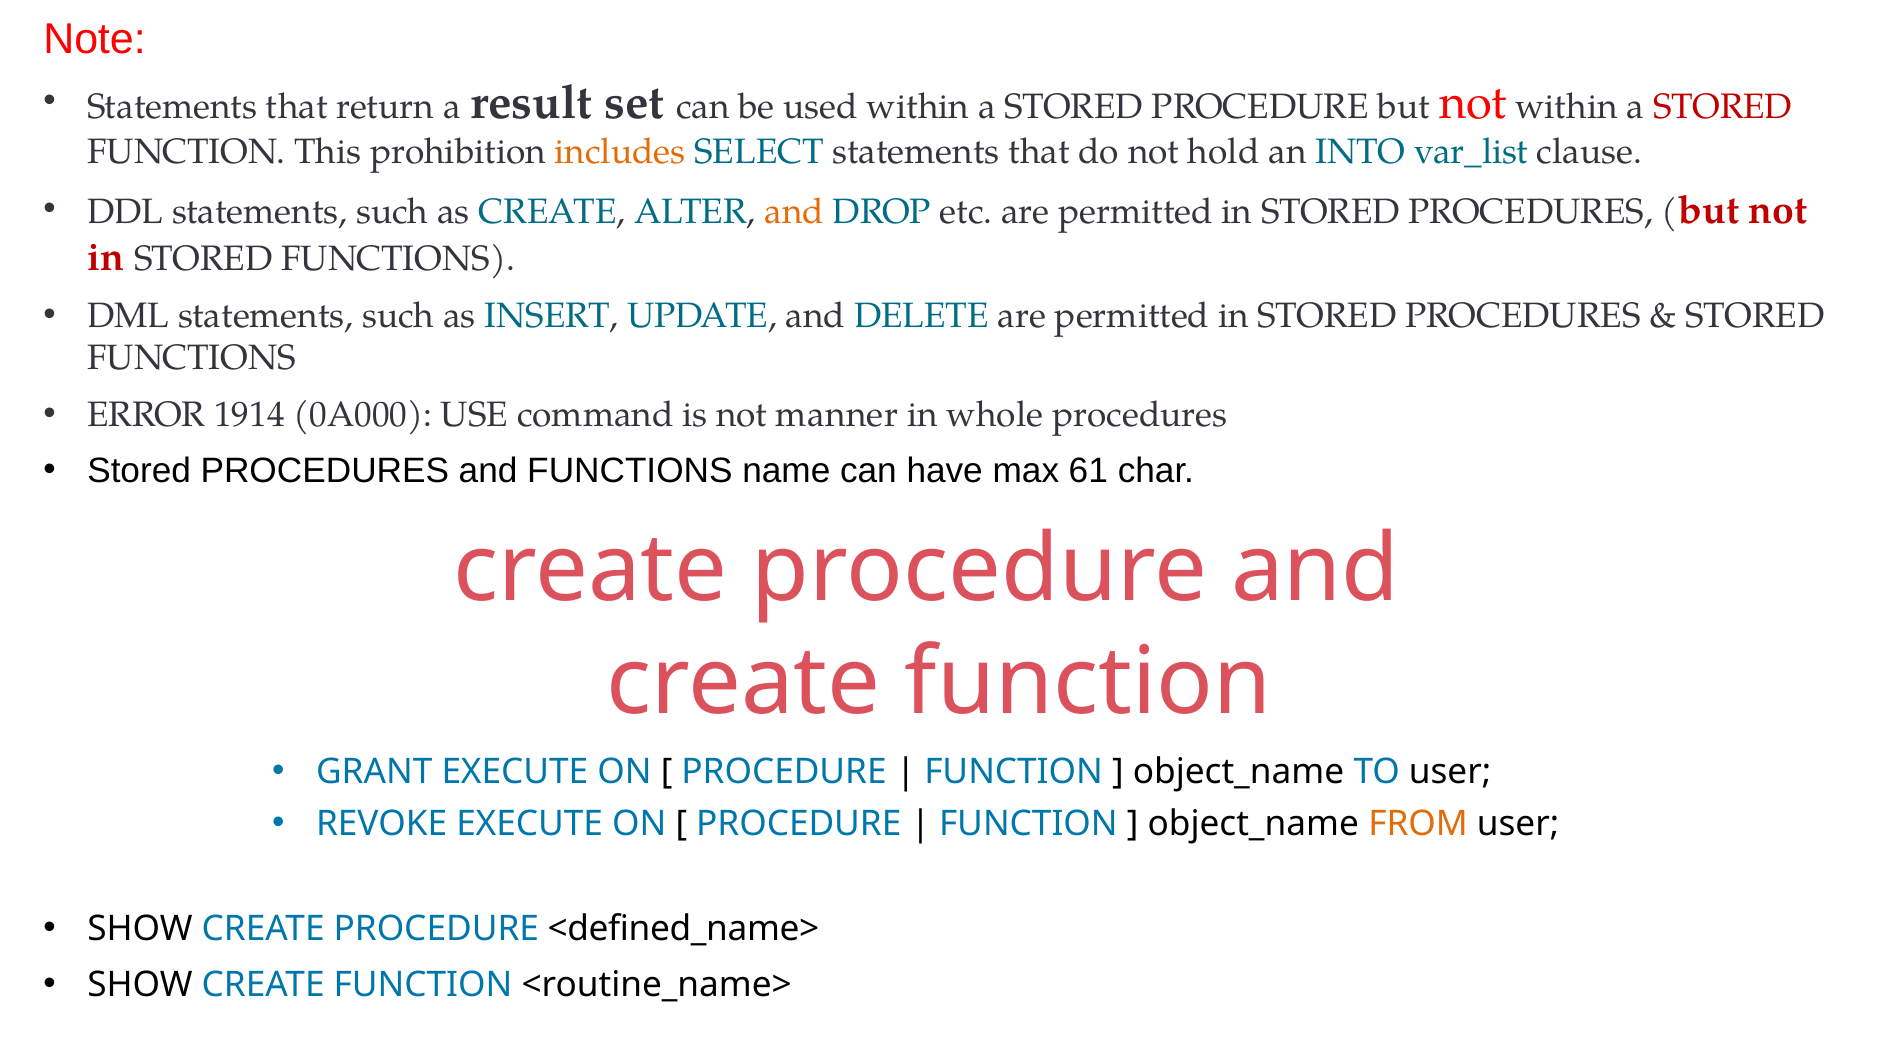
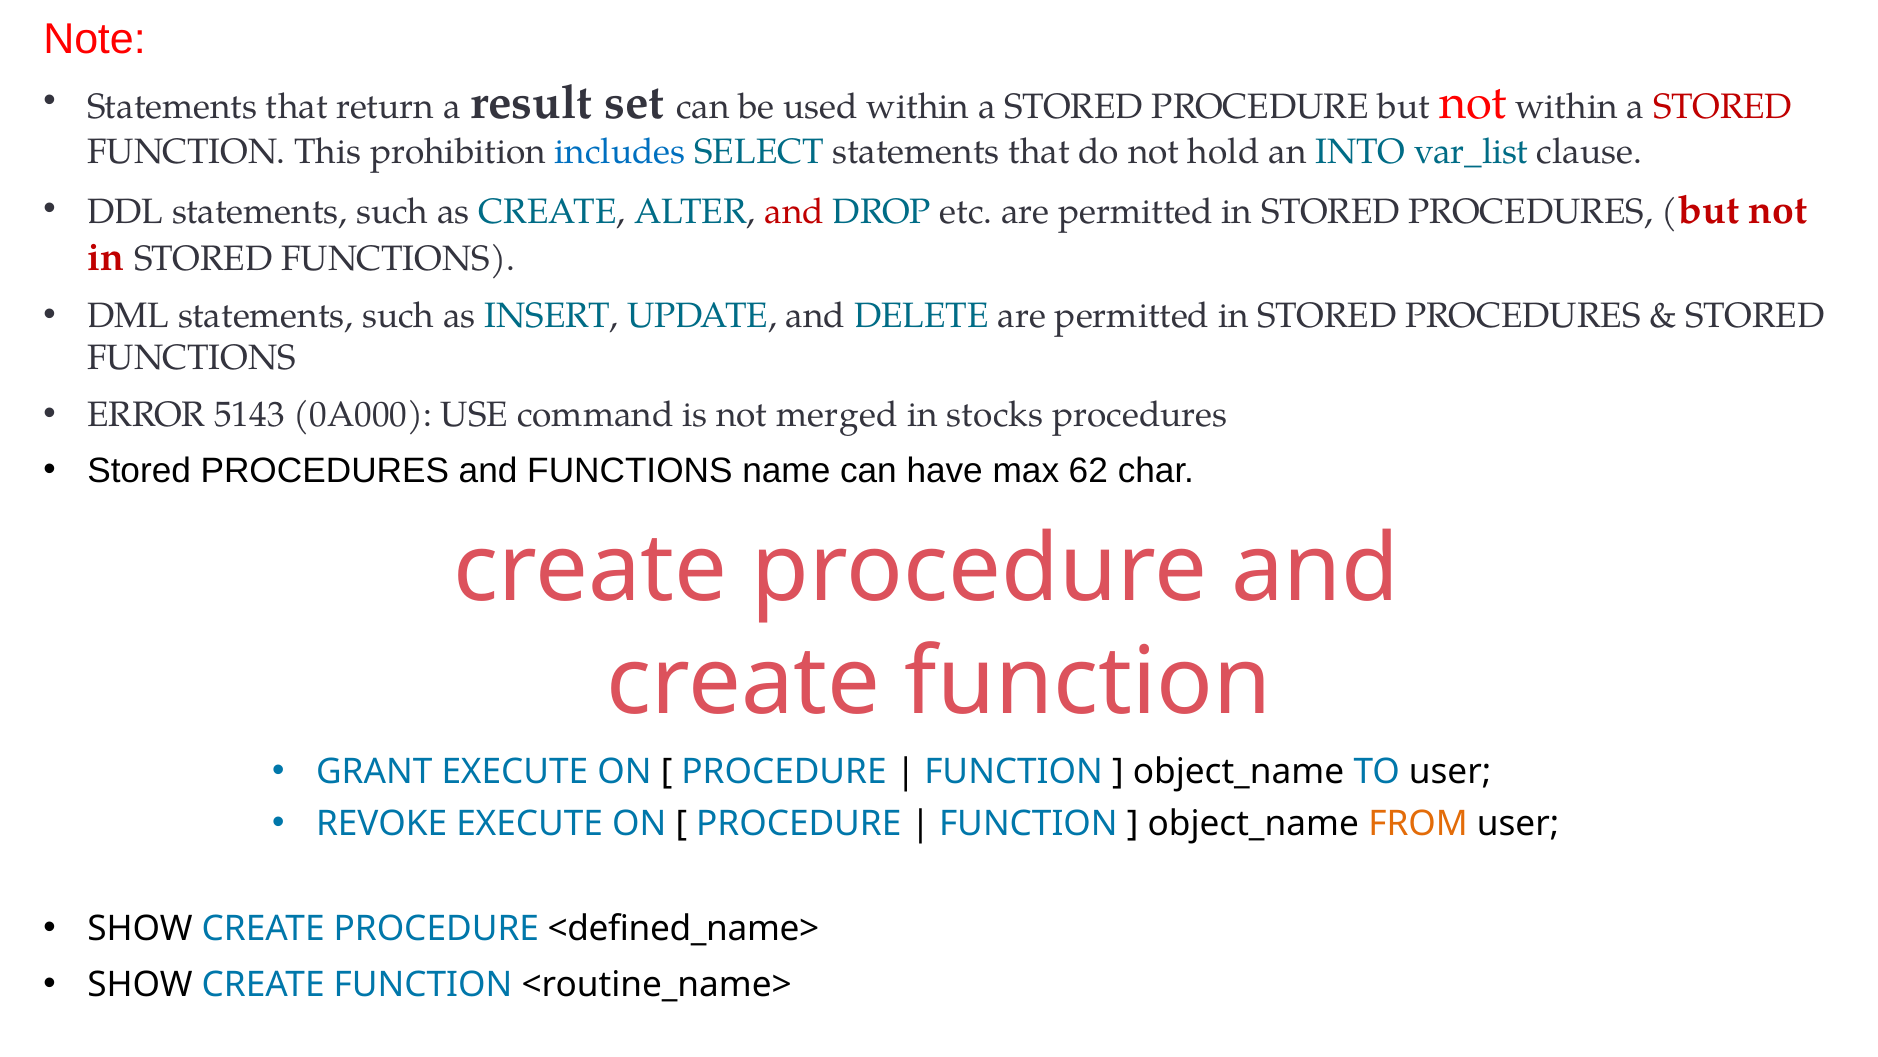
includes colour: orange -> blue
and at (794, 212) colour: orange -> red
1914: 1914 -> 5143
manner: manner -> merged
whole: whole -> stocks
61: 61 -> 62
